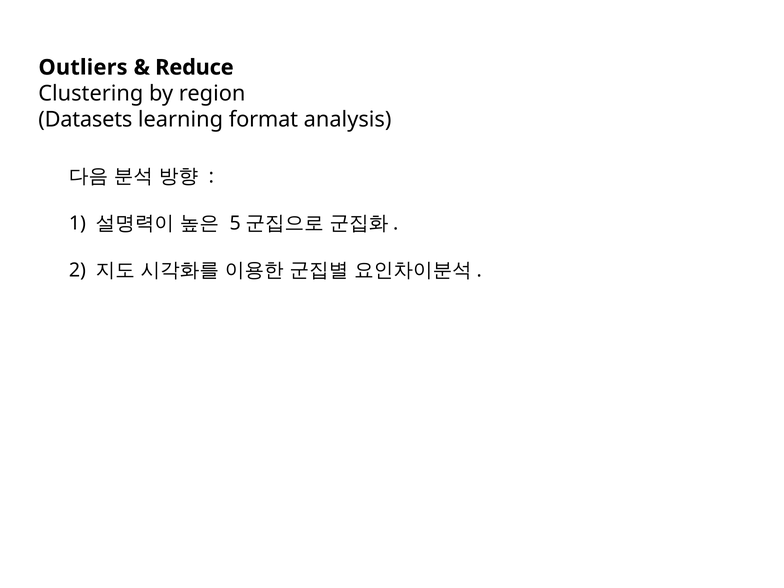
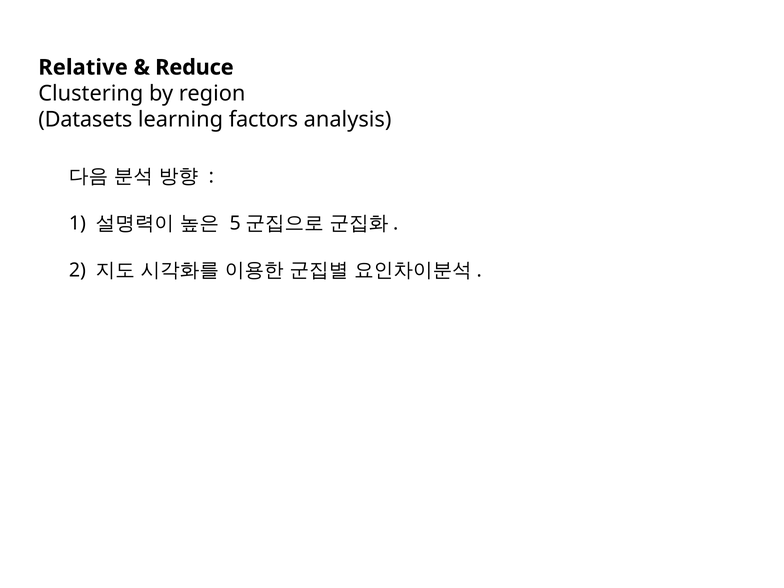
Outliers: Outliers -> Relative
format: format -> factors
